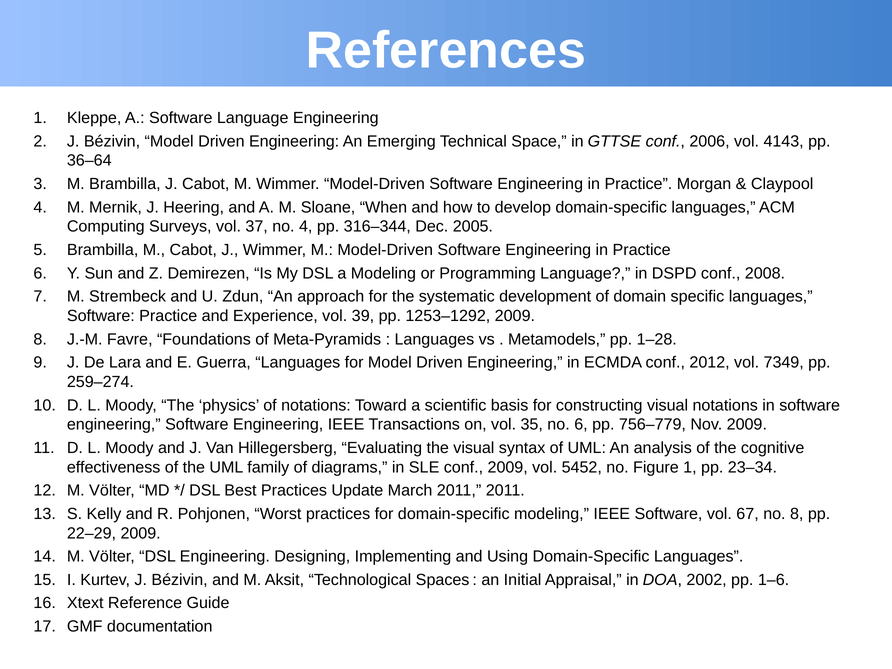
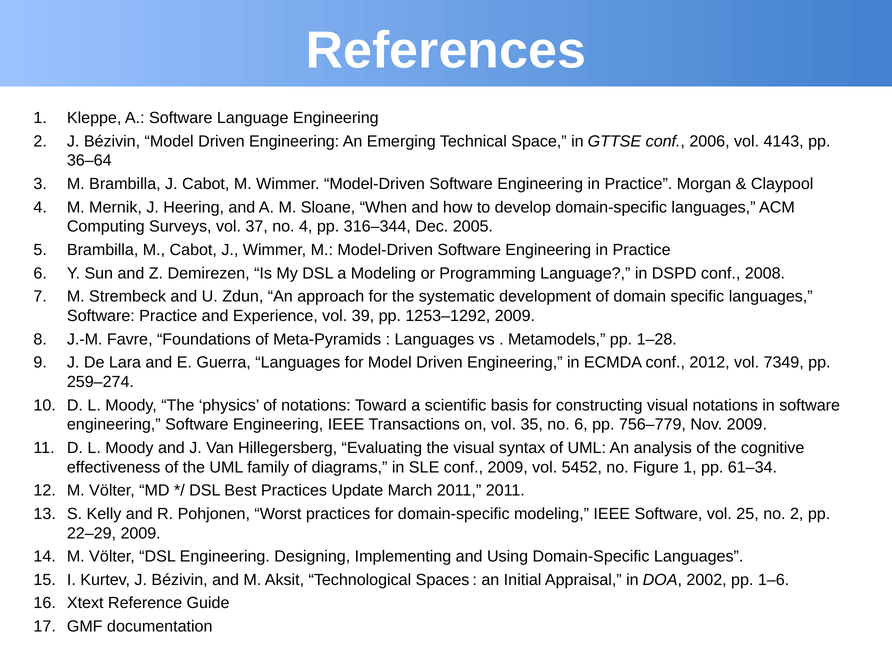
23–34: 23–34 -> 61–34
67: 67 -> 25
no 8: 8 -> 2
